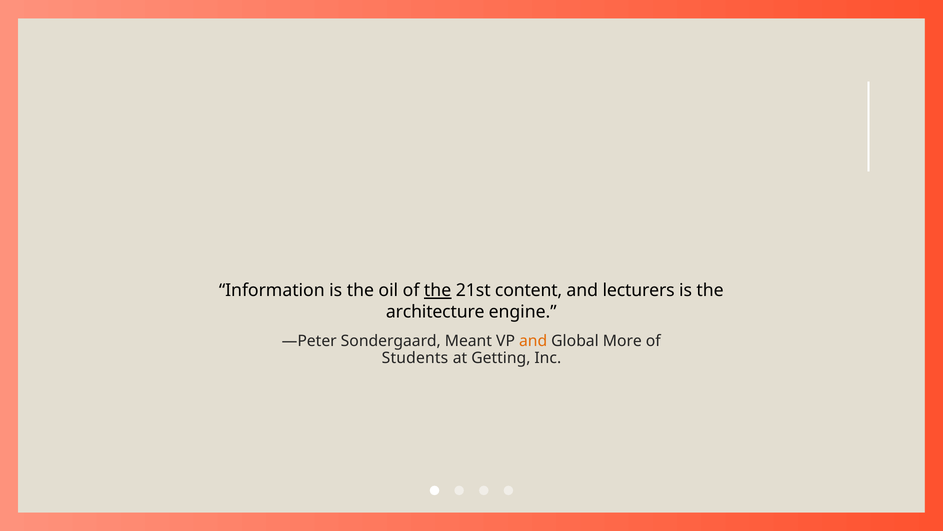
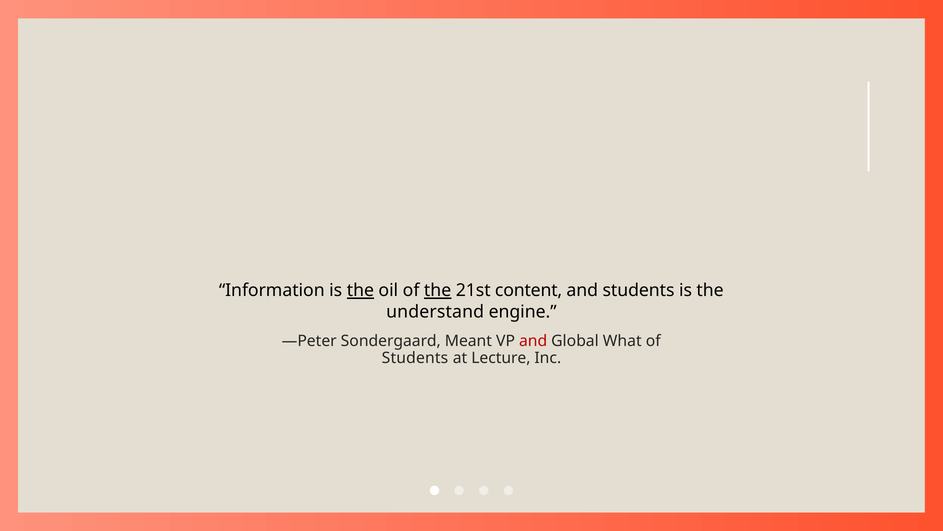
the at (360, 290) underline: none -> present
and lecturers: lecturers -> students
architecture: architecture -> understand
and at (533, 340) colour: orange -> red
More: More -> What
Getting: Getting -> Lecture
